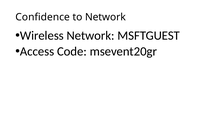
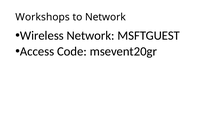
Confidence: Confidence -> Workshops
